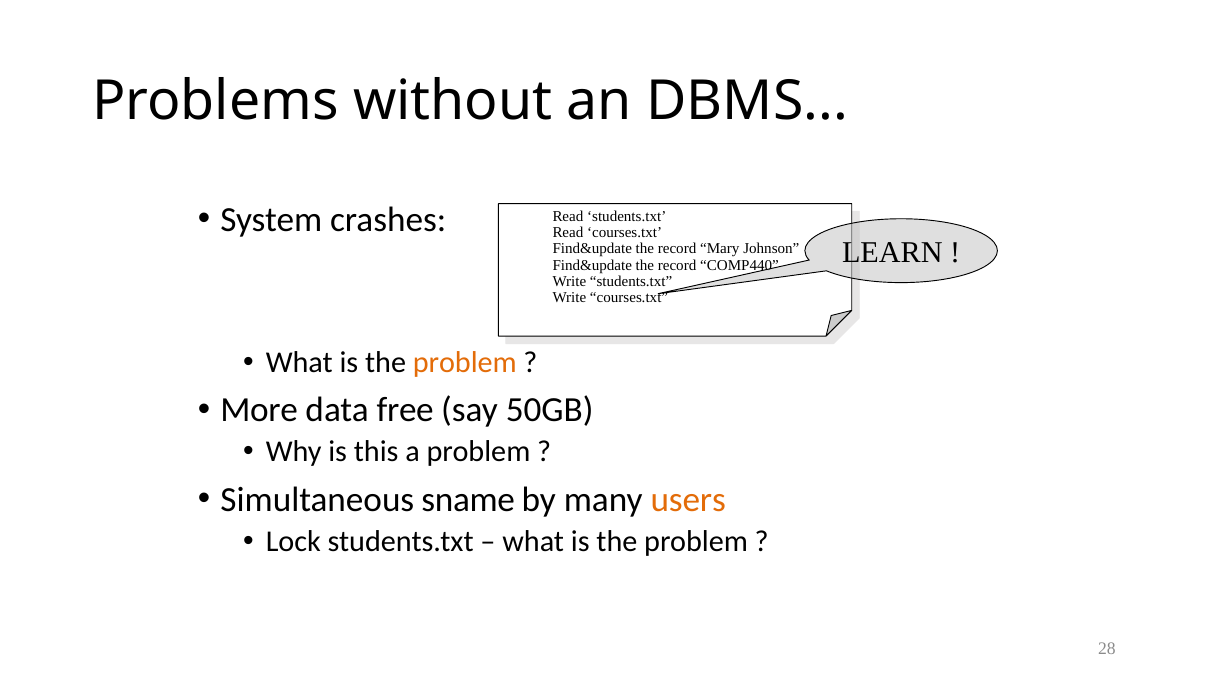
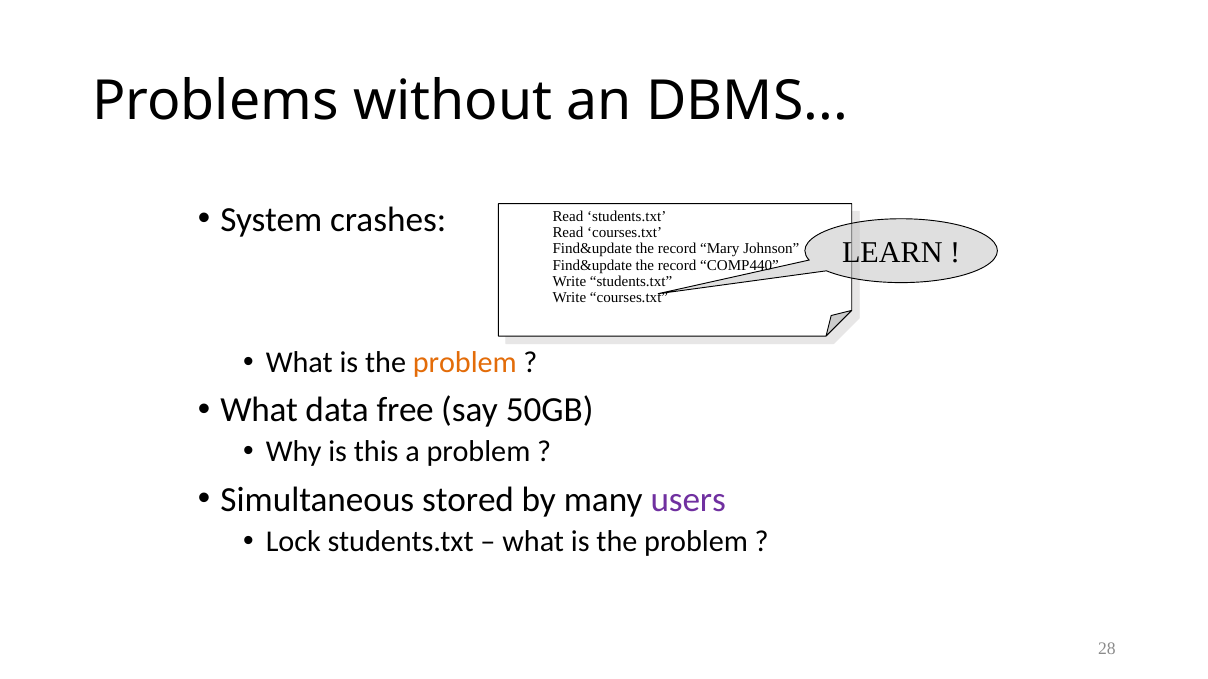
More at (259, 410): More -> What
sname: sname -> stored
users colour: orange -> purple
